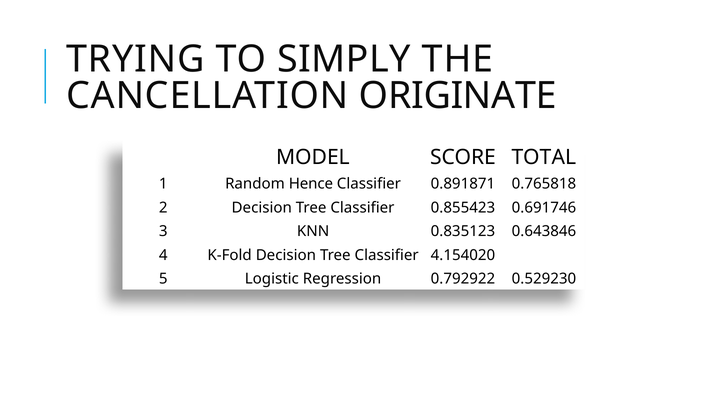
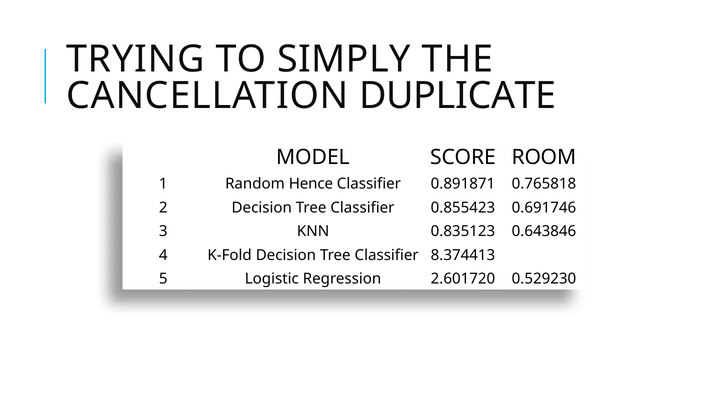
ORIGINATE: ORIGINATE -> DUPLICATE
TOTAL: TOTAL -> ROOM
4.154020: 4.154020 -> 8.374413
0.792922: 0.792922 -> 2.601720
